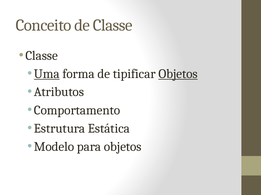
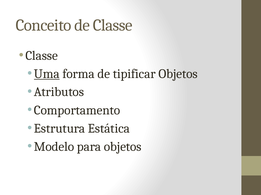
Objetos at (178, 74) underline: present -> none
